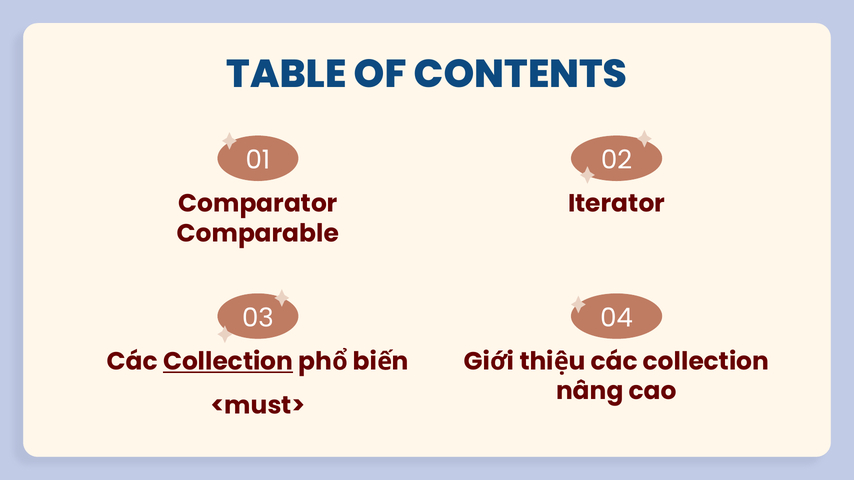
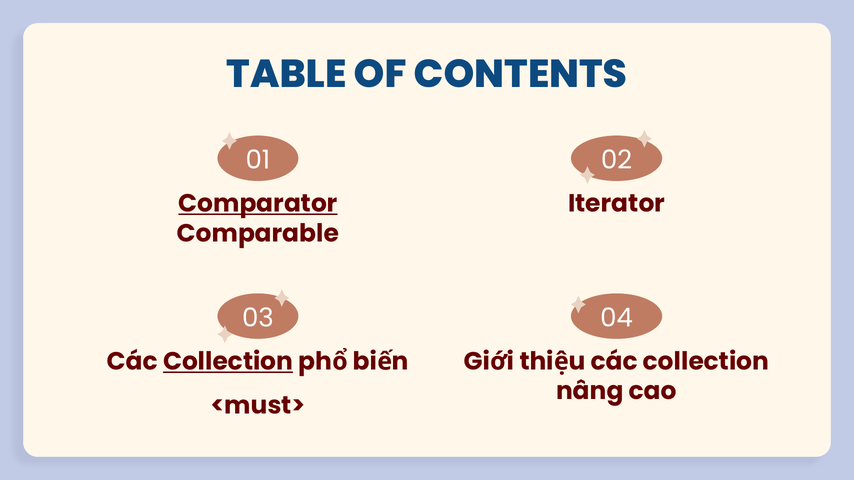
Comparator underline: none -> present
